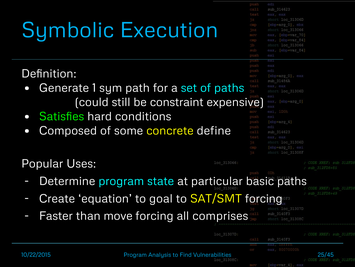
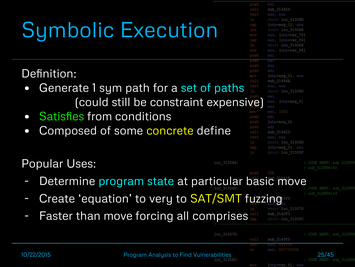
hard: hard -> from
basic paths: paths -> move
goal: goal -> very
SAT/SMT forcing: forcing -> fuzzing
